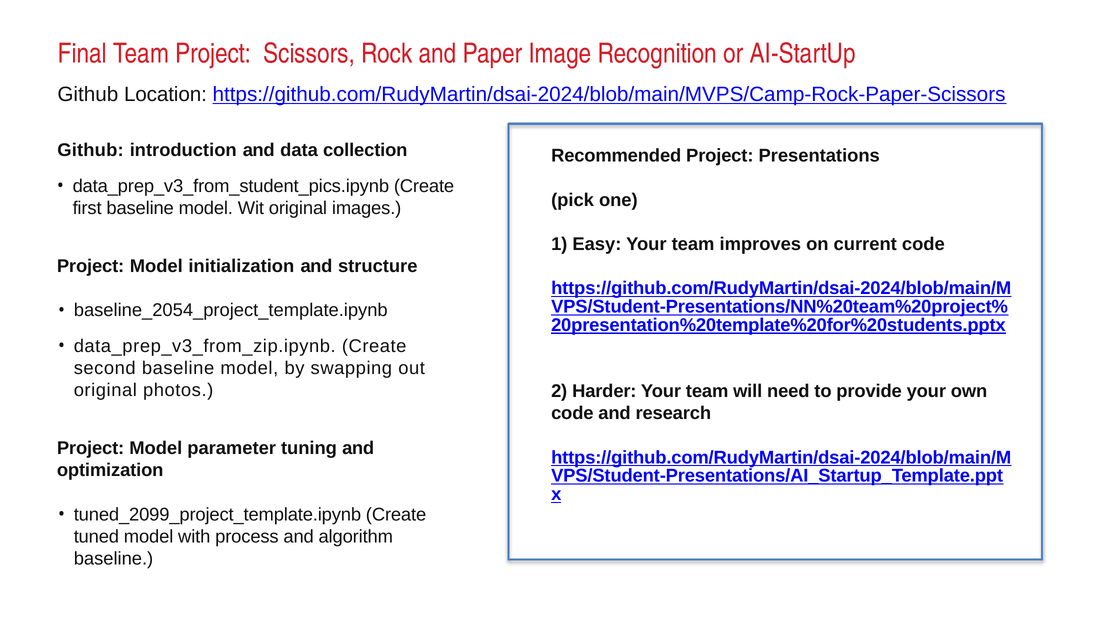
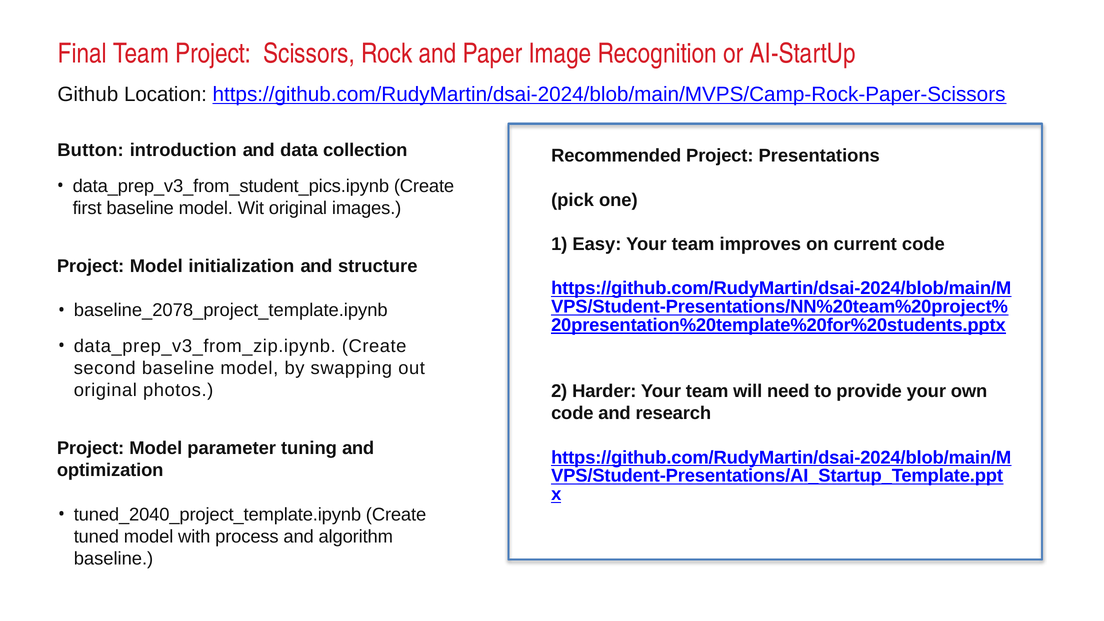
Github at (90, 150): Github -> Button
baseline_2054_project_template.ipynb: baseline_2054_project_template.ipynb -> baseline_2078_project_template.ipynb
tuned_2099_project_template.ipynb: tuned_2099_project_template.ipynb -> tuned_2040_project_template.ipynb
